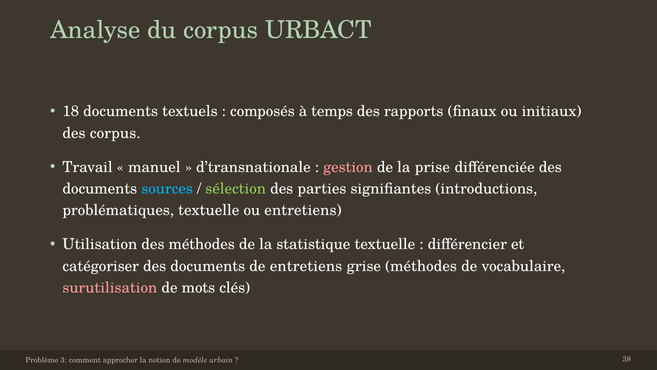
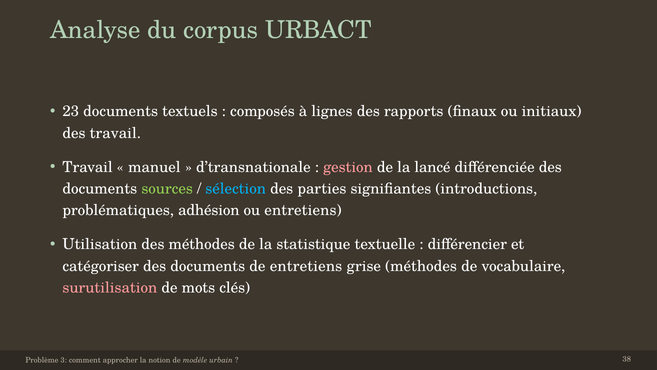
18: 18 -> 23
temps: temps -> lignes
des corpus: corpus -> travail
prise: prise -> lancé
sources colour: light blue -> light green
sélection colour: light green -> light blue
problématiques textuelle: textuelle -> adhésion
